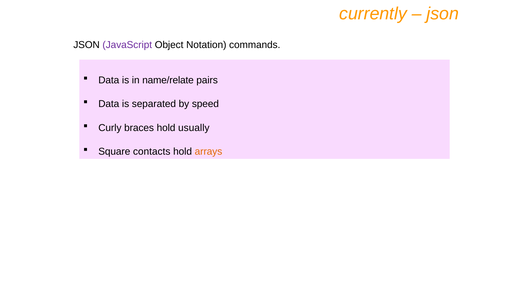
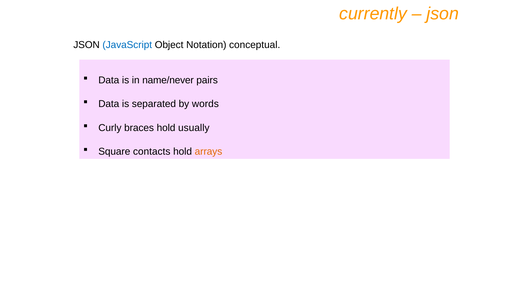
JavaScript colour: purple -> blue
commands: commands -> conceptual
name/relate: name/relate -> name/never
speed: speed -> words
